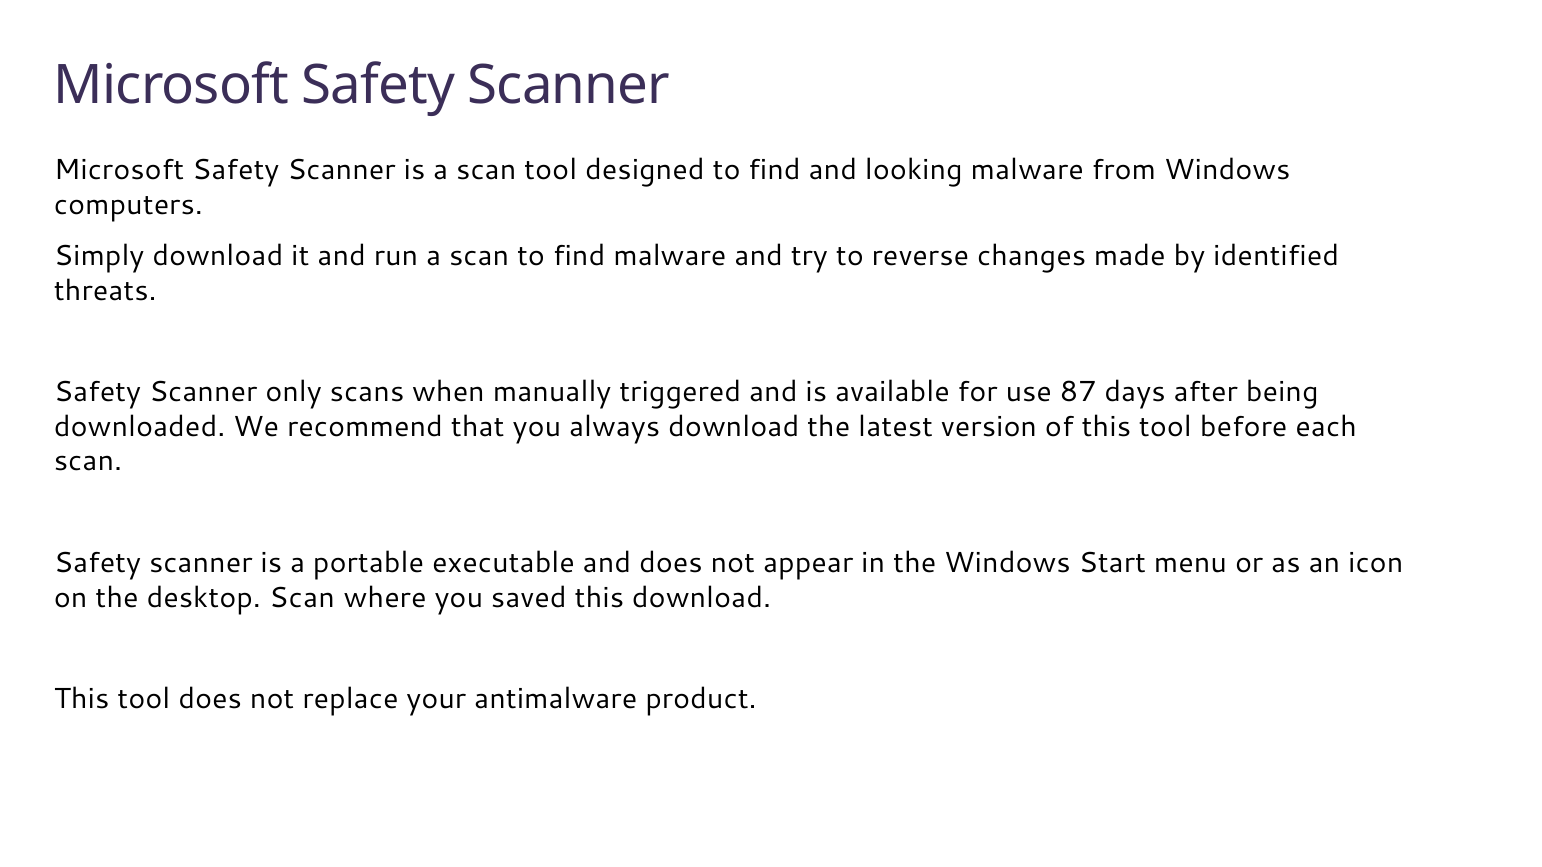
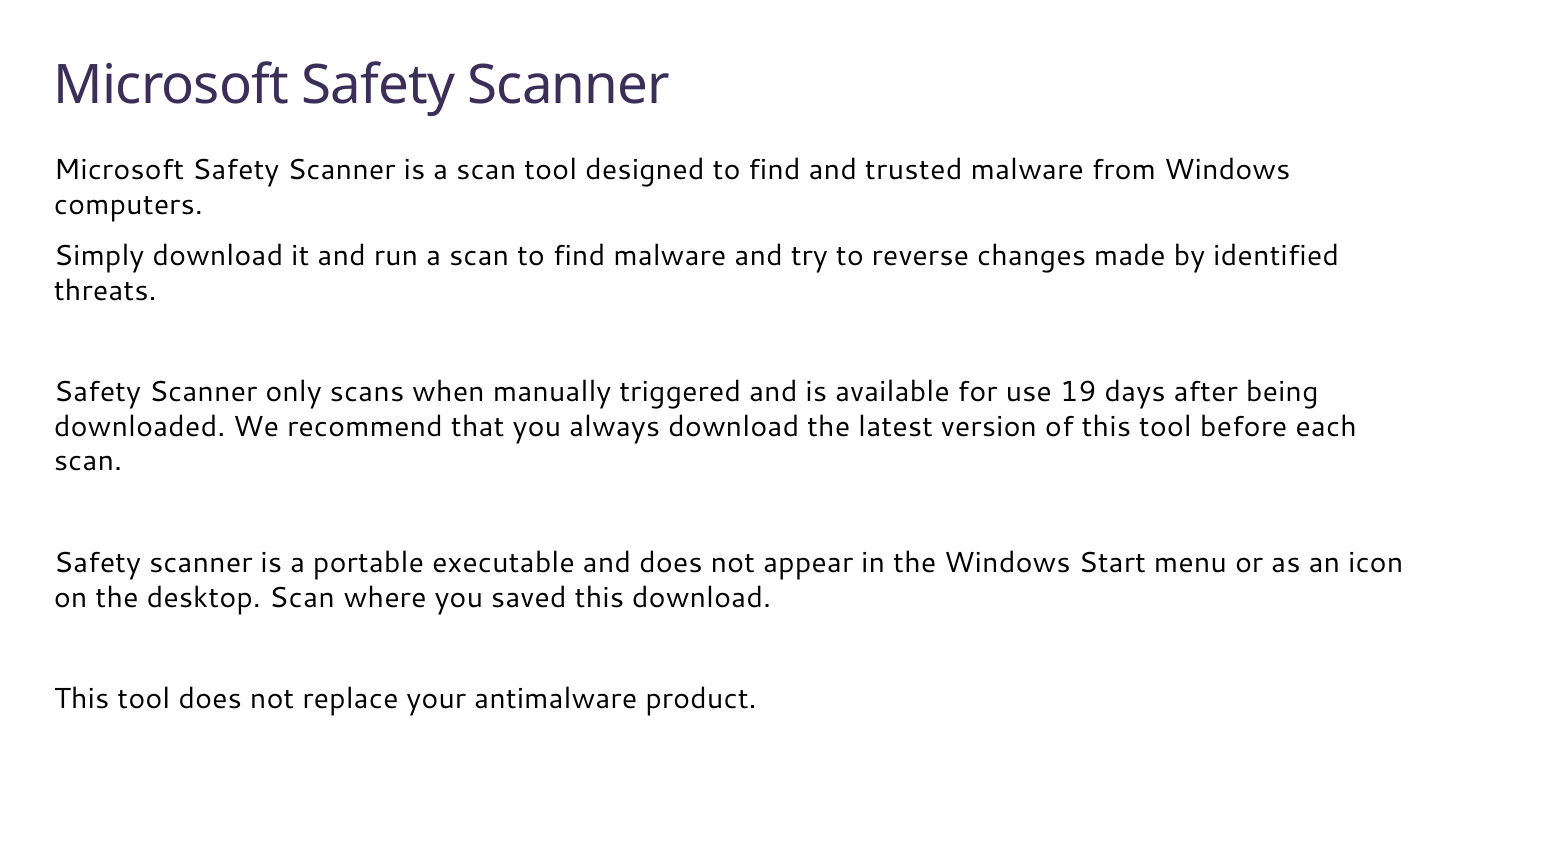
looking: looking -> trusted
87: 87 -> 19
